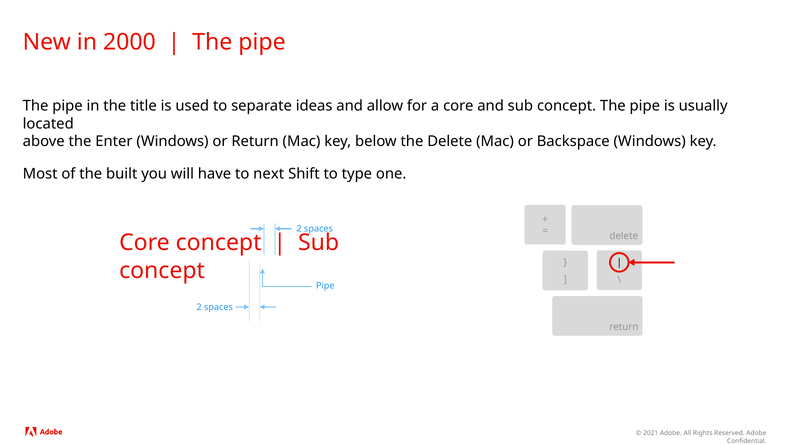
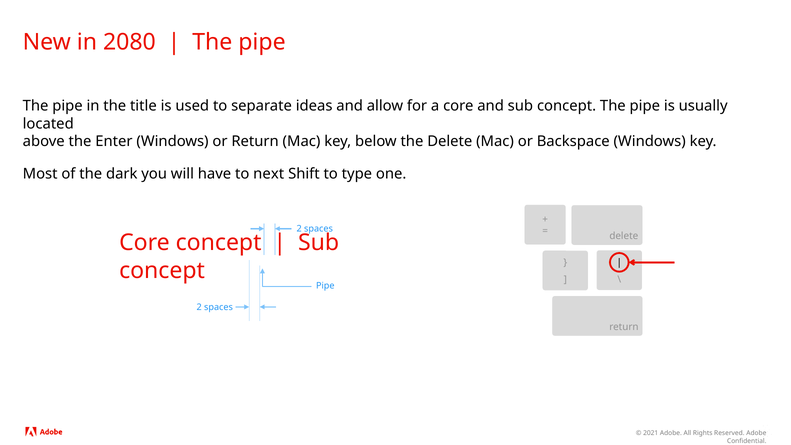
2000: 2000 -> 2080
built: built -> dark
